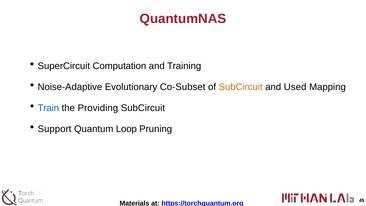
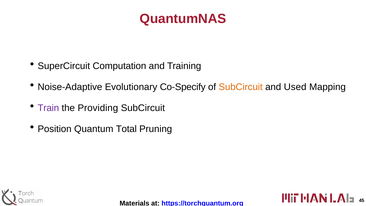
Co-Subset: Co-Subset -> Co-Specify
Train colour: blue -> purple
Support: Support -> Position
Loop: Loop -> Total
